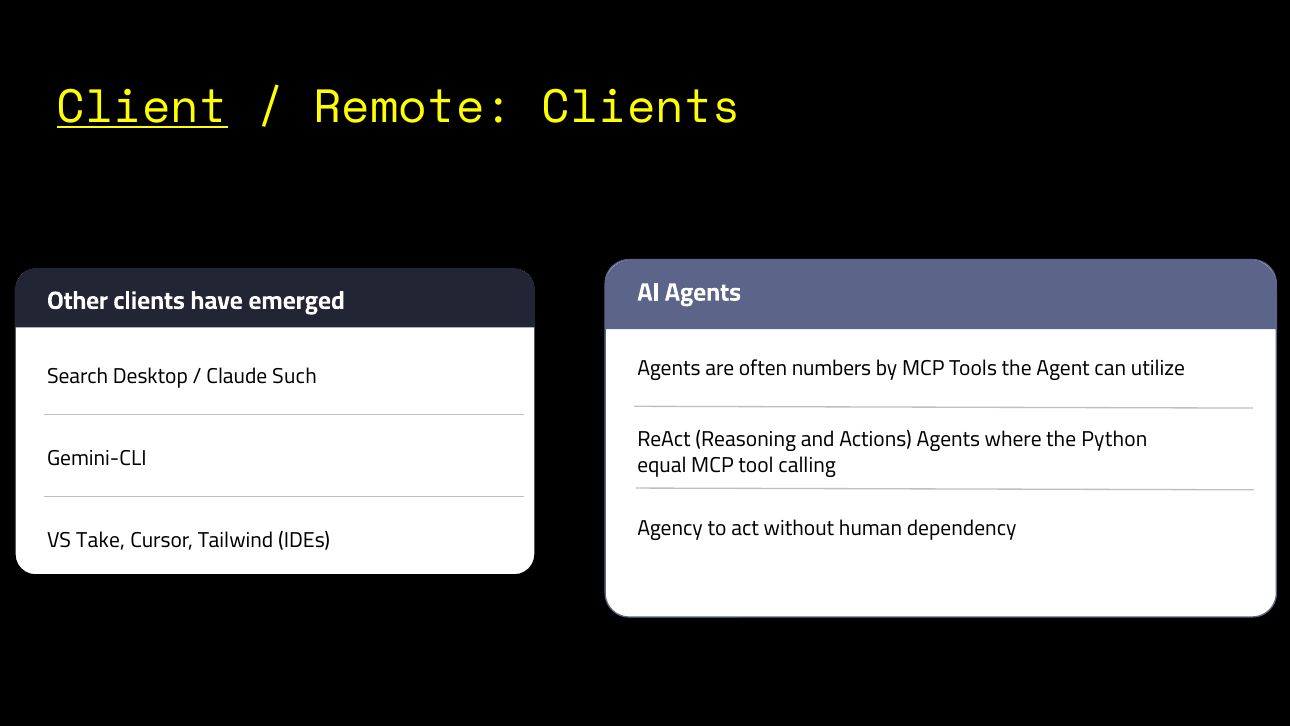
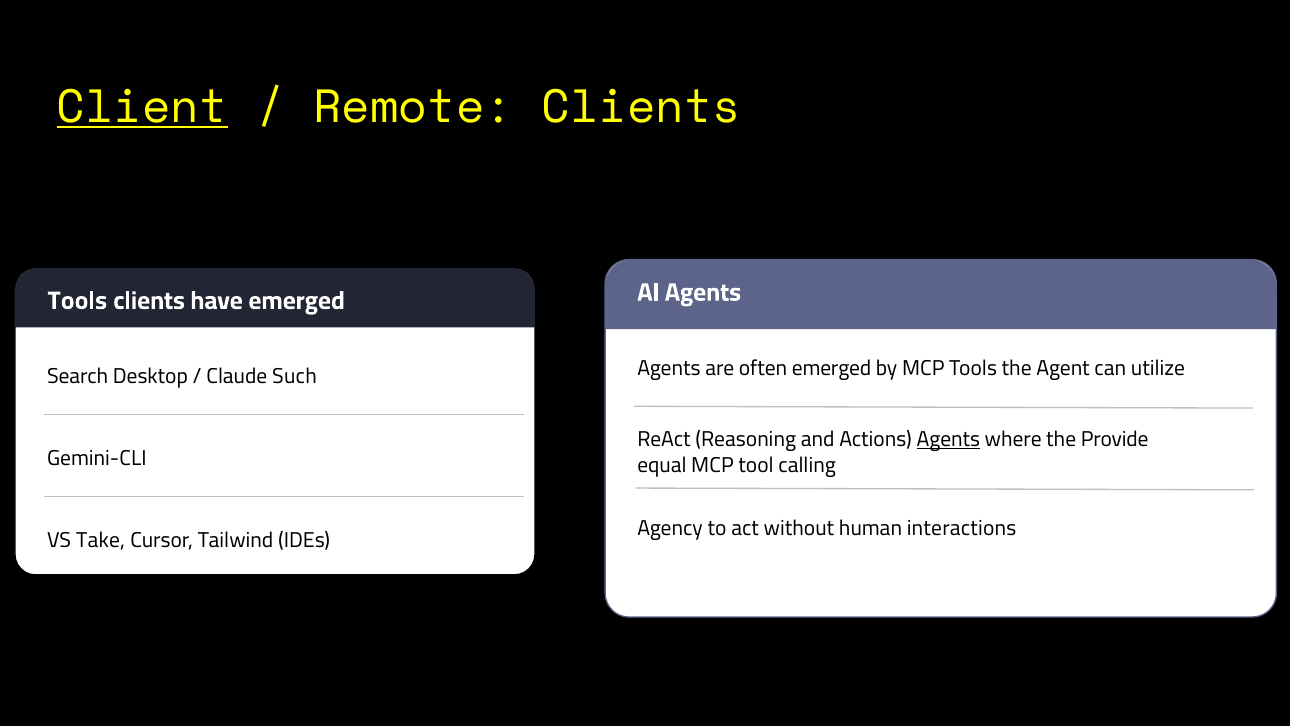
Other at (78, 300): Other -> Tools
often numbers: numbers -> emerged
Agents at (948, 439) underline: none -> present
Python: Python -> Provide
dependency: dependency -> interactions
